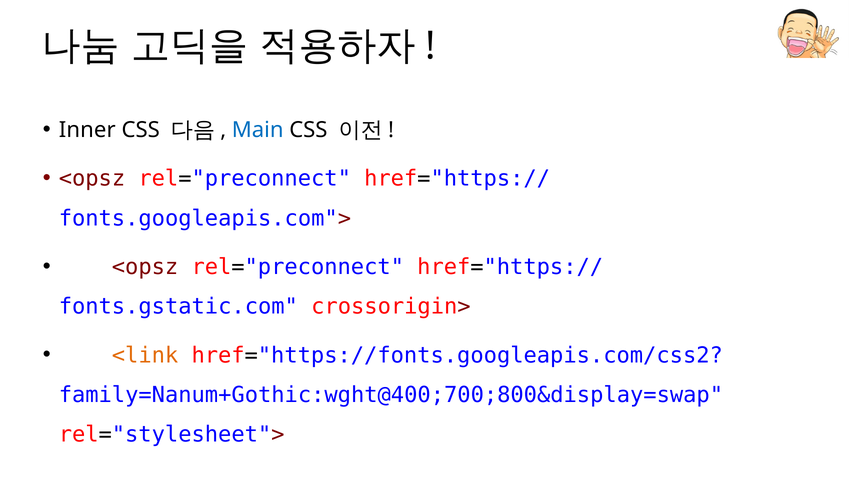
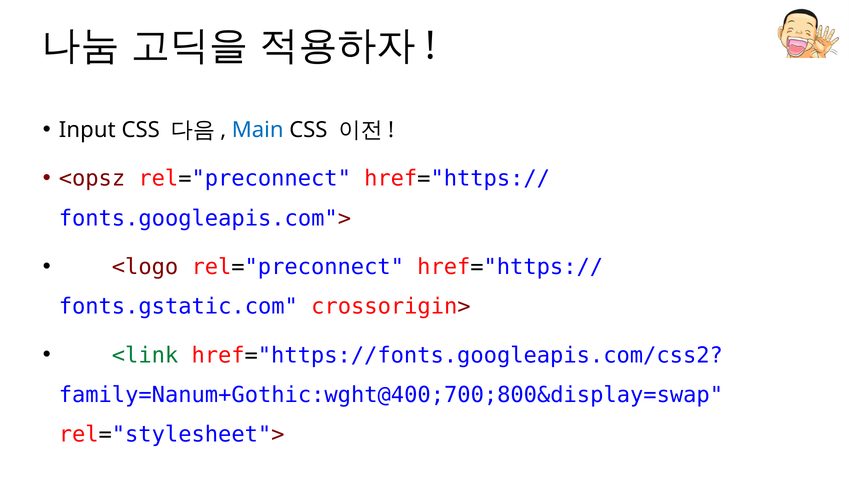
Inner: Inner -> Input
<opsz at (145, 267): <opsz -> <logo
<link colour: orange -> green
